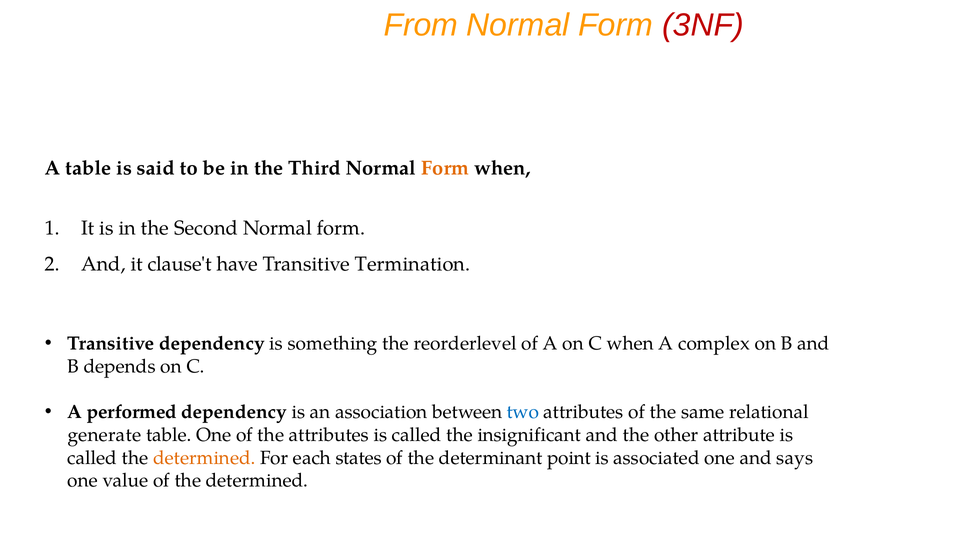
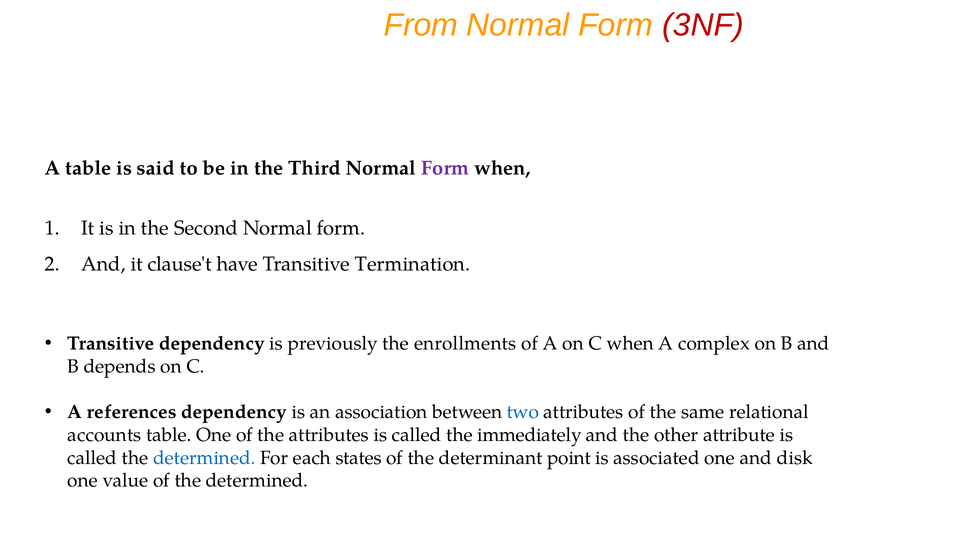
Form at (445, 168) colour: orange -> purple
something: something -> previously
reorderlevel: reorderlevel -> enrollments
performed: performed -> references
generate: generate -> accounts
insignificant: insignificant -> immediately
determined at (204, 458) colour: orange -> blue
says: says -> disk
